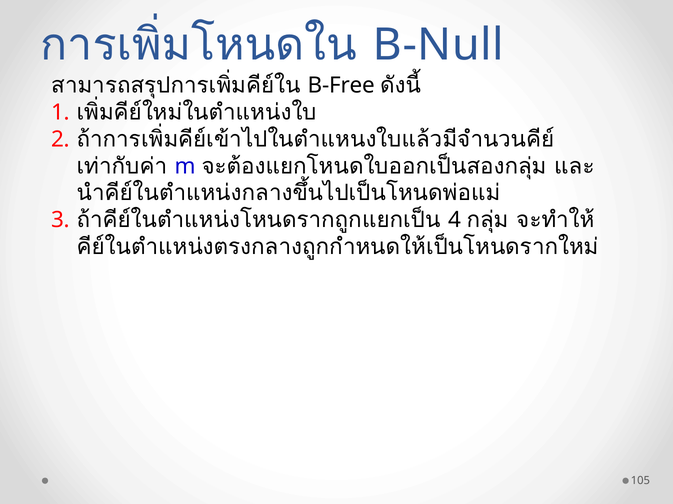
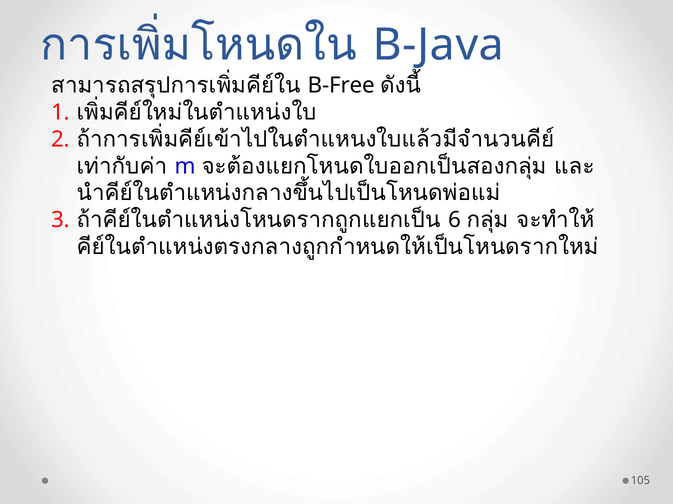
B-Null: B-Null -> B-Java
4: 4 -> 6
